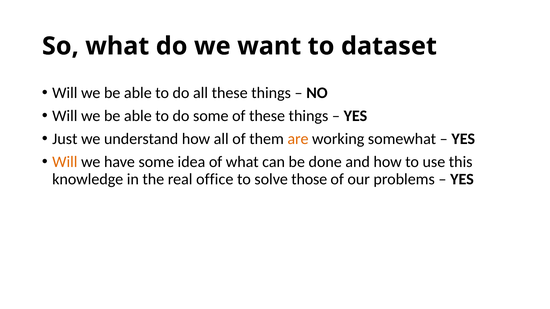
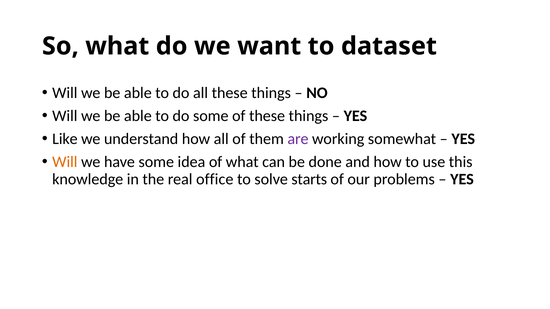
Just: Just -> Like
are colour: orange -> purple
those: those -> starts
